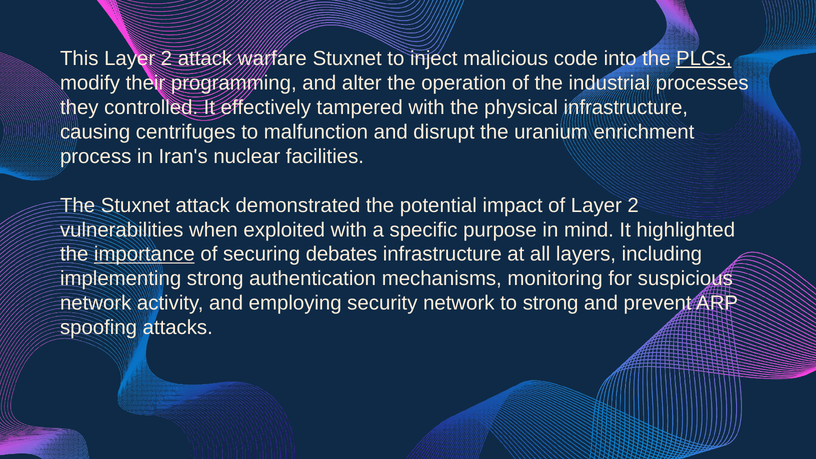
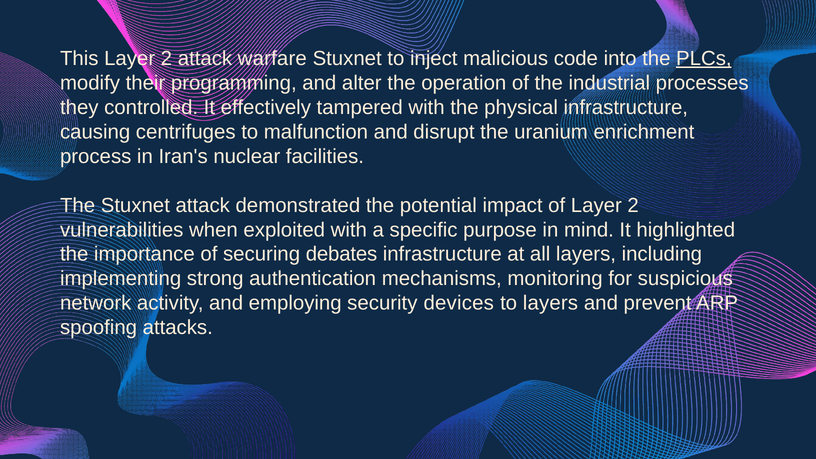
importance underline: present -> none
security network: network -> devices
to strong: strong -> layers
